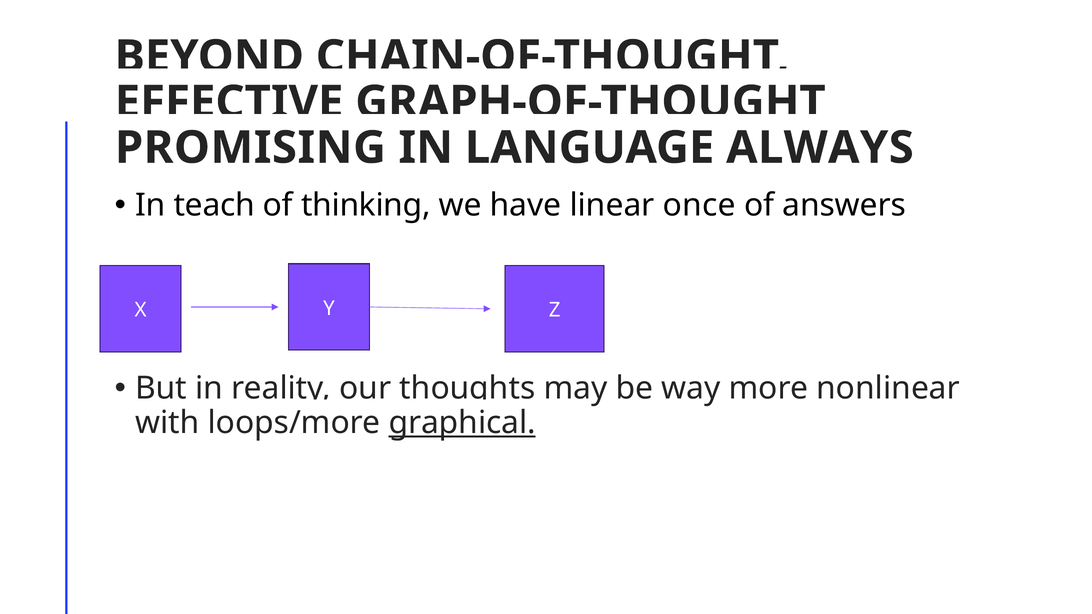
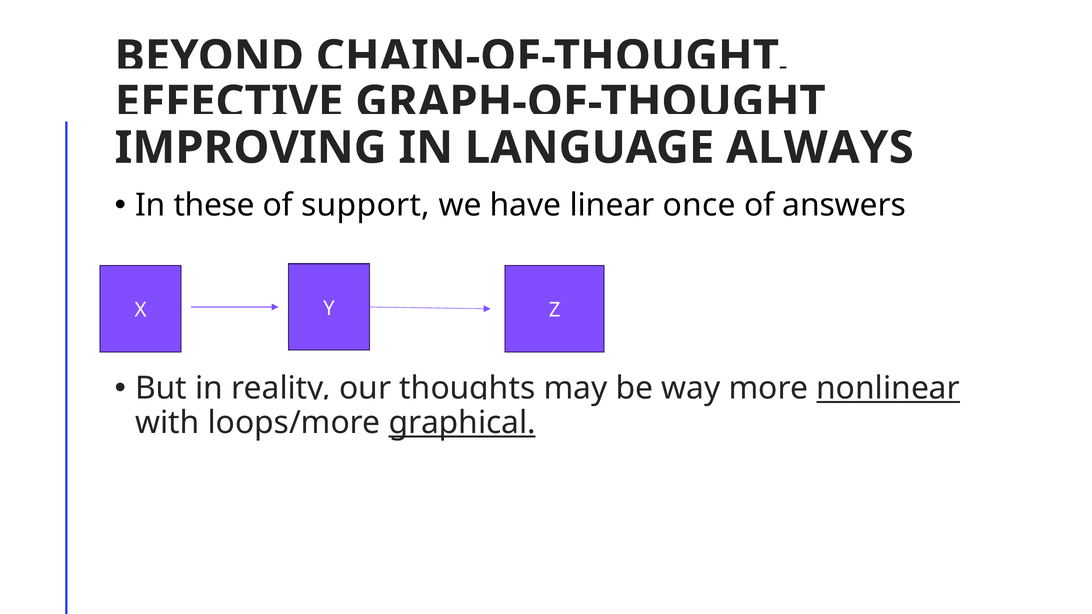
PROMISING: PROMISING -> IMPROVING
teach: teach -> these
thinking: thinking -> support
nonlinear underline: none -> present
